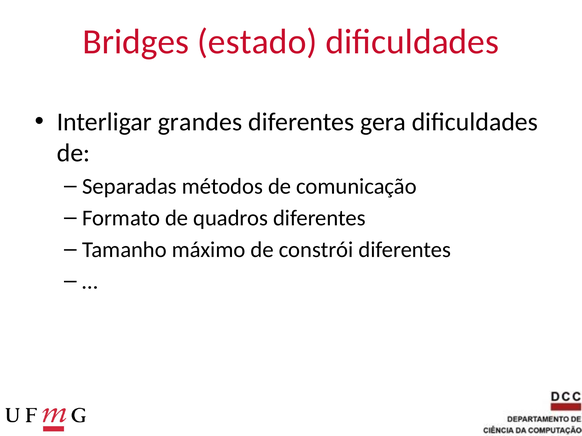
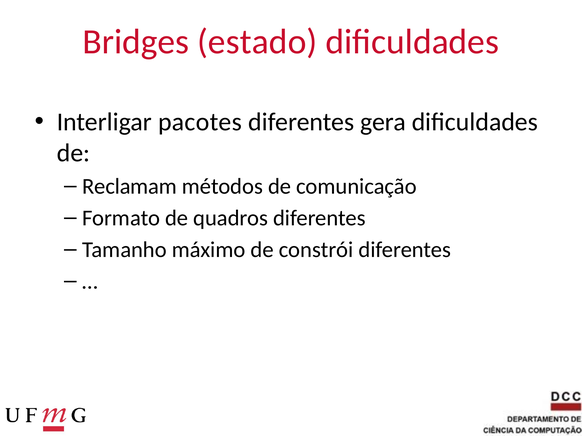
grandes: grandes -> pacotes
Separadas: Separadas -> Reclamam
